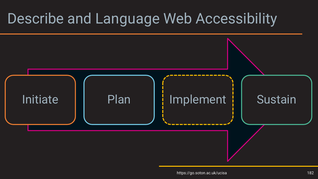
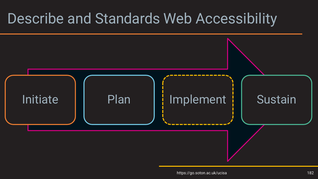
Language: Language -> Standards
